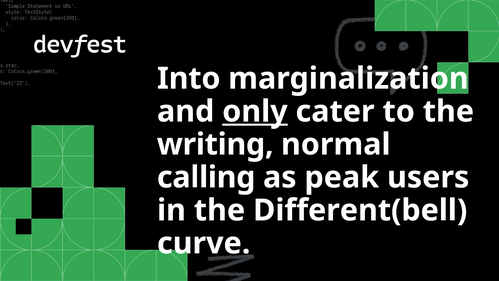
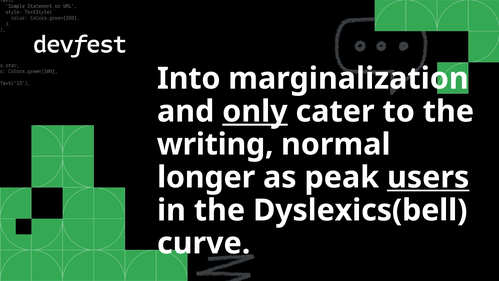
calling: calling -> longer
users underline: none -> present
Different(bell: Different(bell -> Dyslexics(bell
